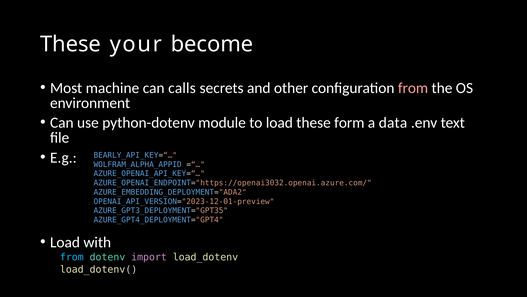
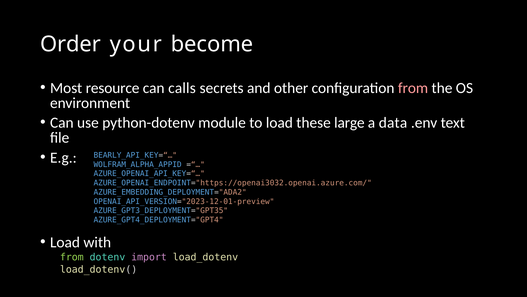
These at (71, 44): These -> Order
machine: machine -> resource
form: form -> large
from at (72, 257) colour: light blue -> light green
